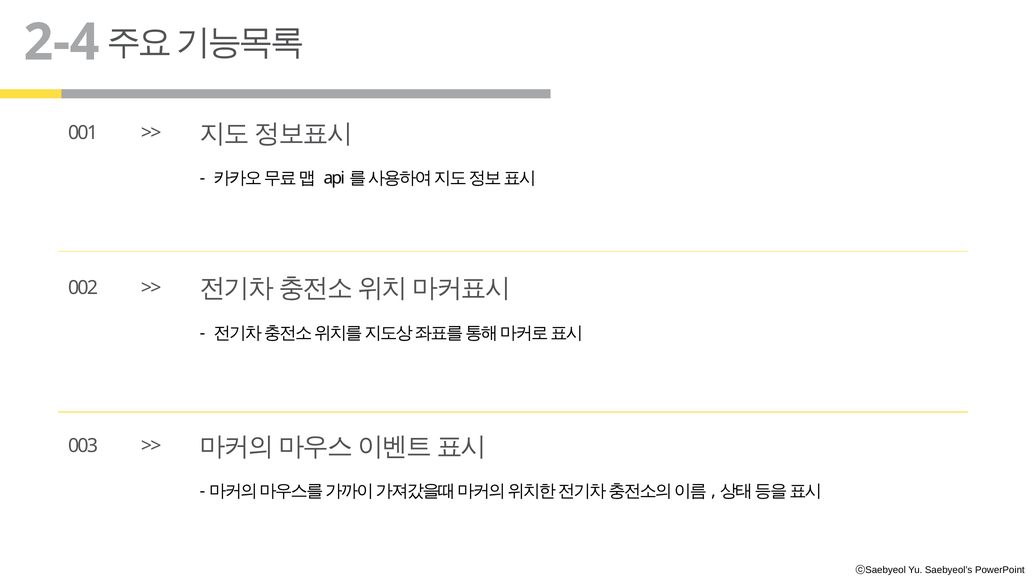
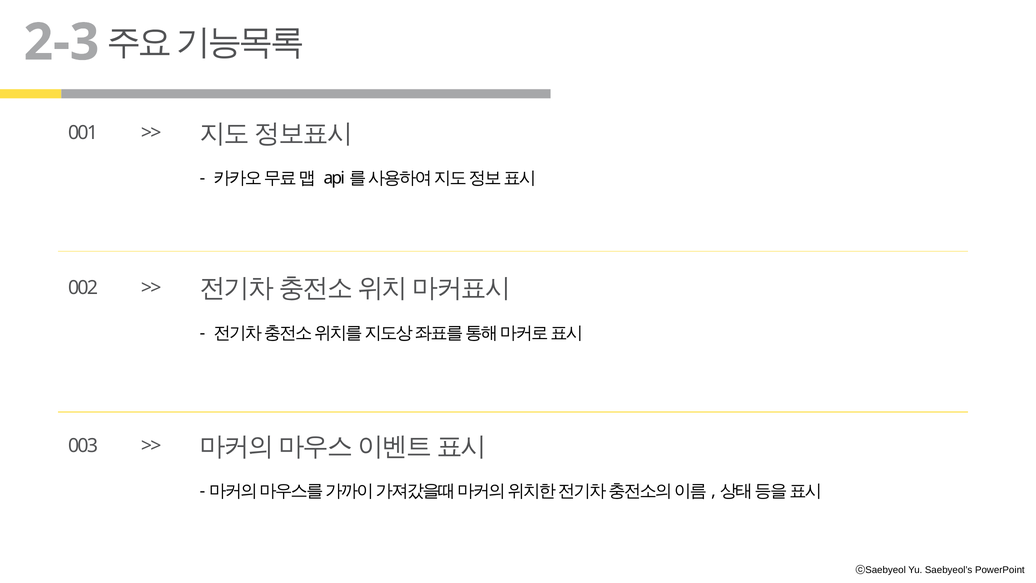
2-4: 2-4 -> 2-3
